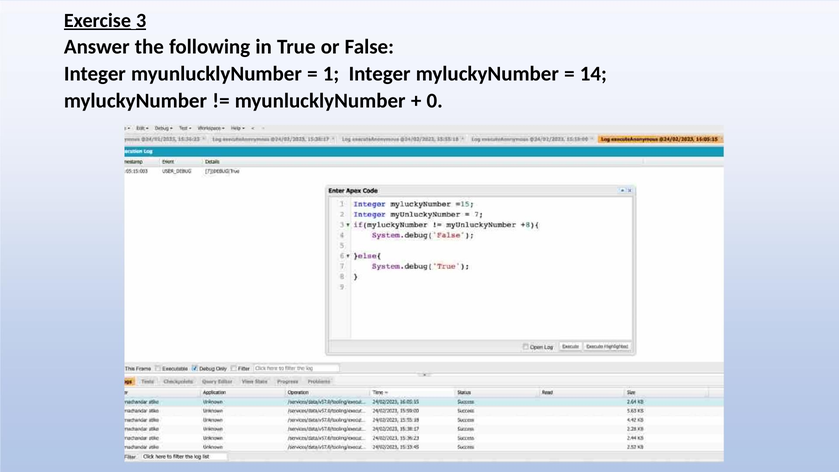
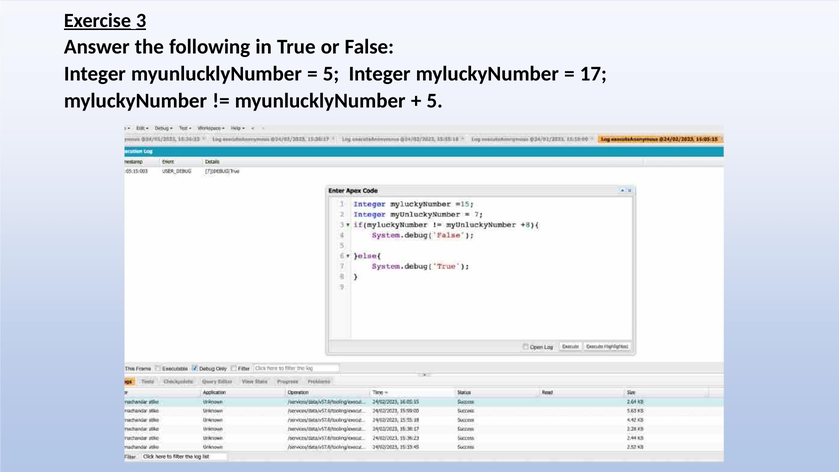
1 at (331, 74): 1 -> 5
14: 14 -> 17
0 at (435, 101): 0 -> 5
